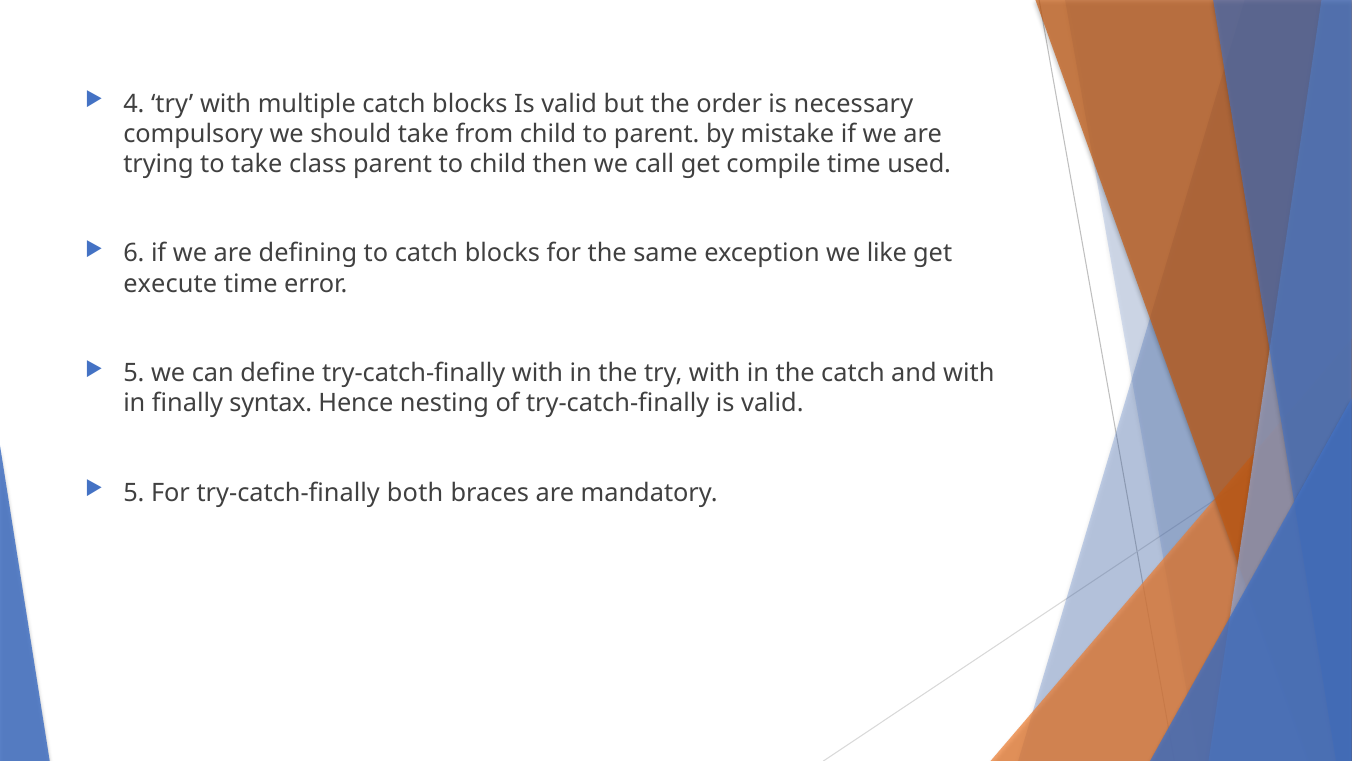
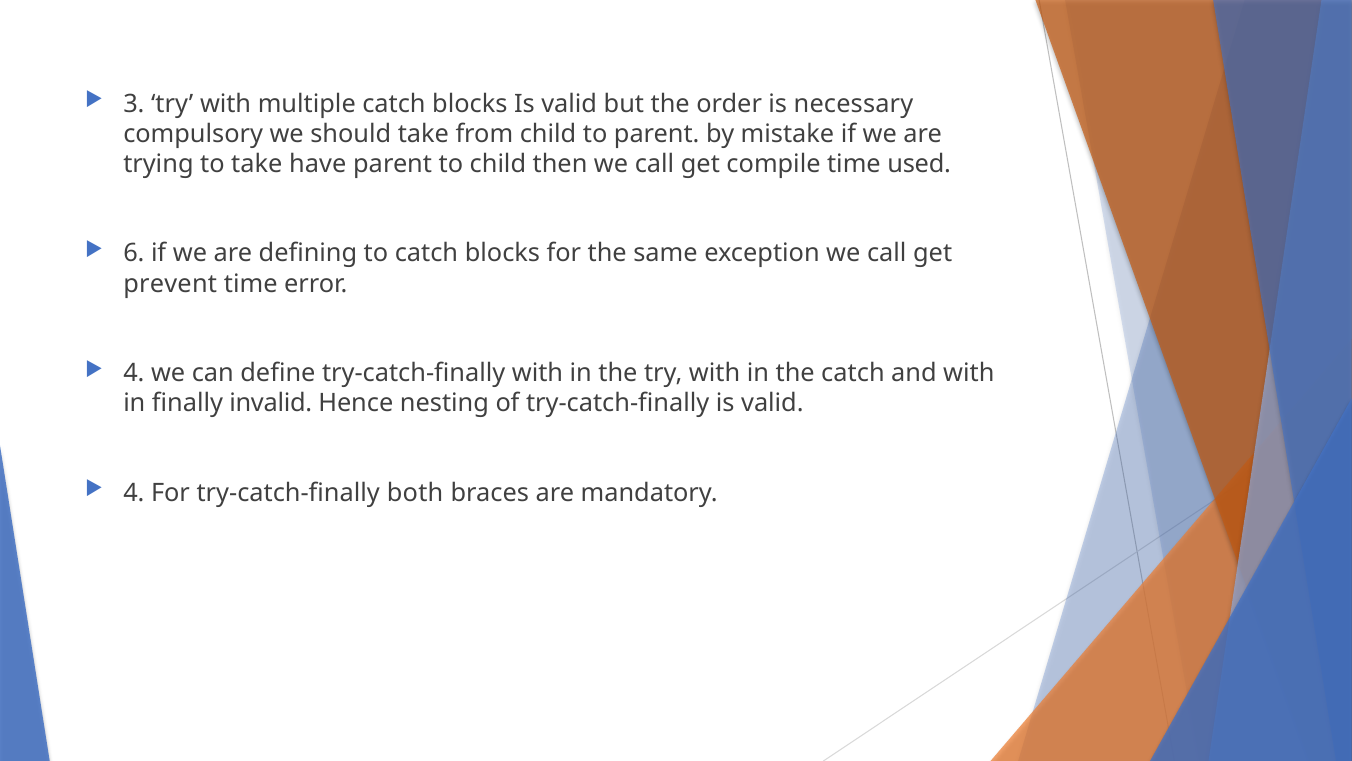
4: 4 -> 3
class: class -> have
exception we like: like -> call
execute: execute -> prevent
5 at (134, 373): 5 -> 4
syntax: syntax -> invalid
5 at (134, 492): 5 -> 4
